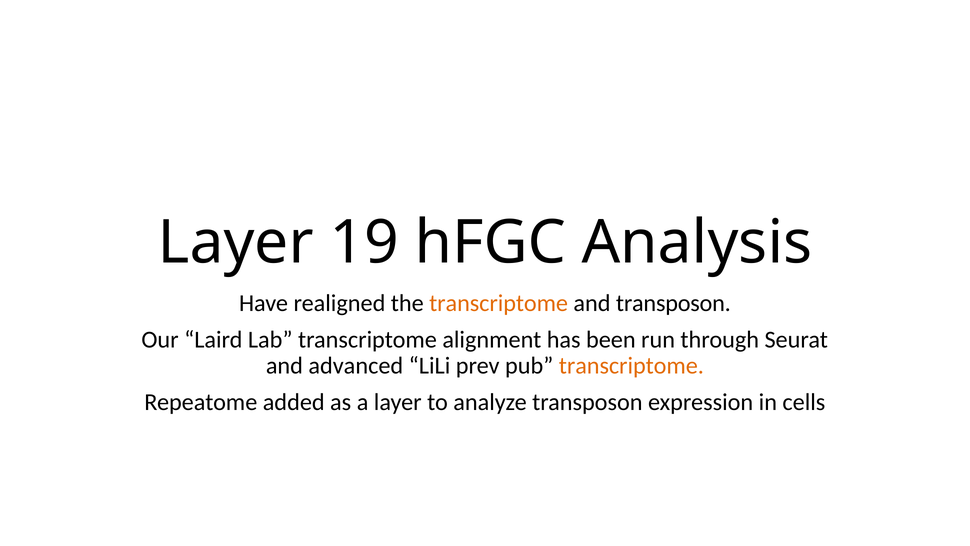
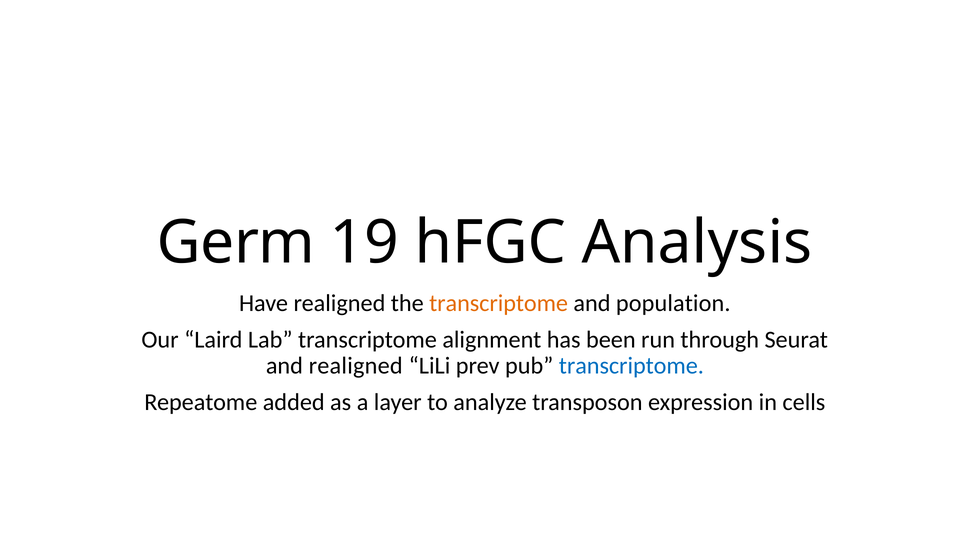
Layer at (236, 242): Layer -> Germ
and transposon: transposon -> population
and advanced: advanced -> realigned
transcriptome at (631, 366) colour: orange -> blue
